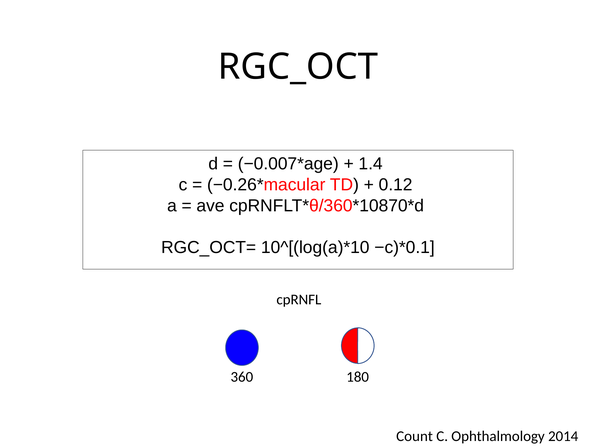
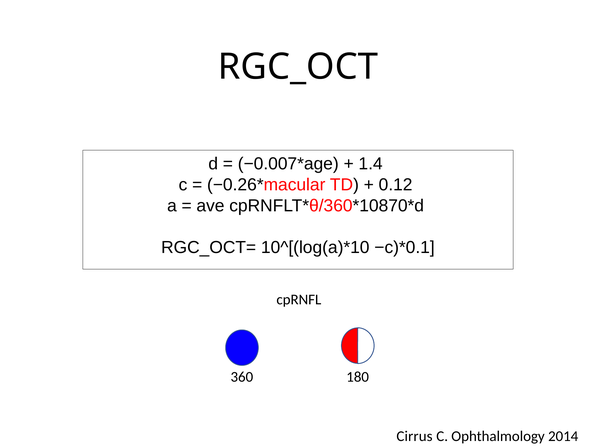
Count: Count -> Cirrus
